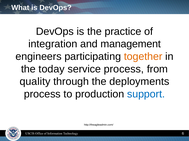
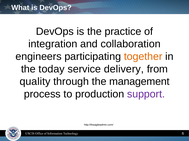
management: management -> collaboration
service process: process -> delivery
deployments: deployments -> management
support colour: blue -> purple
